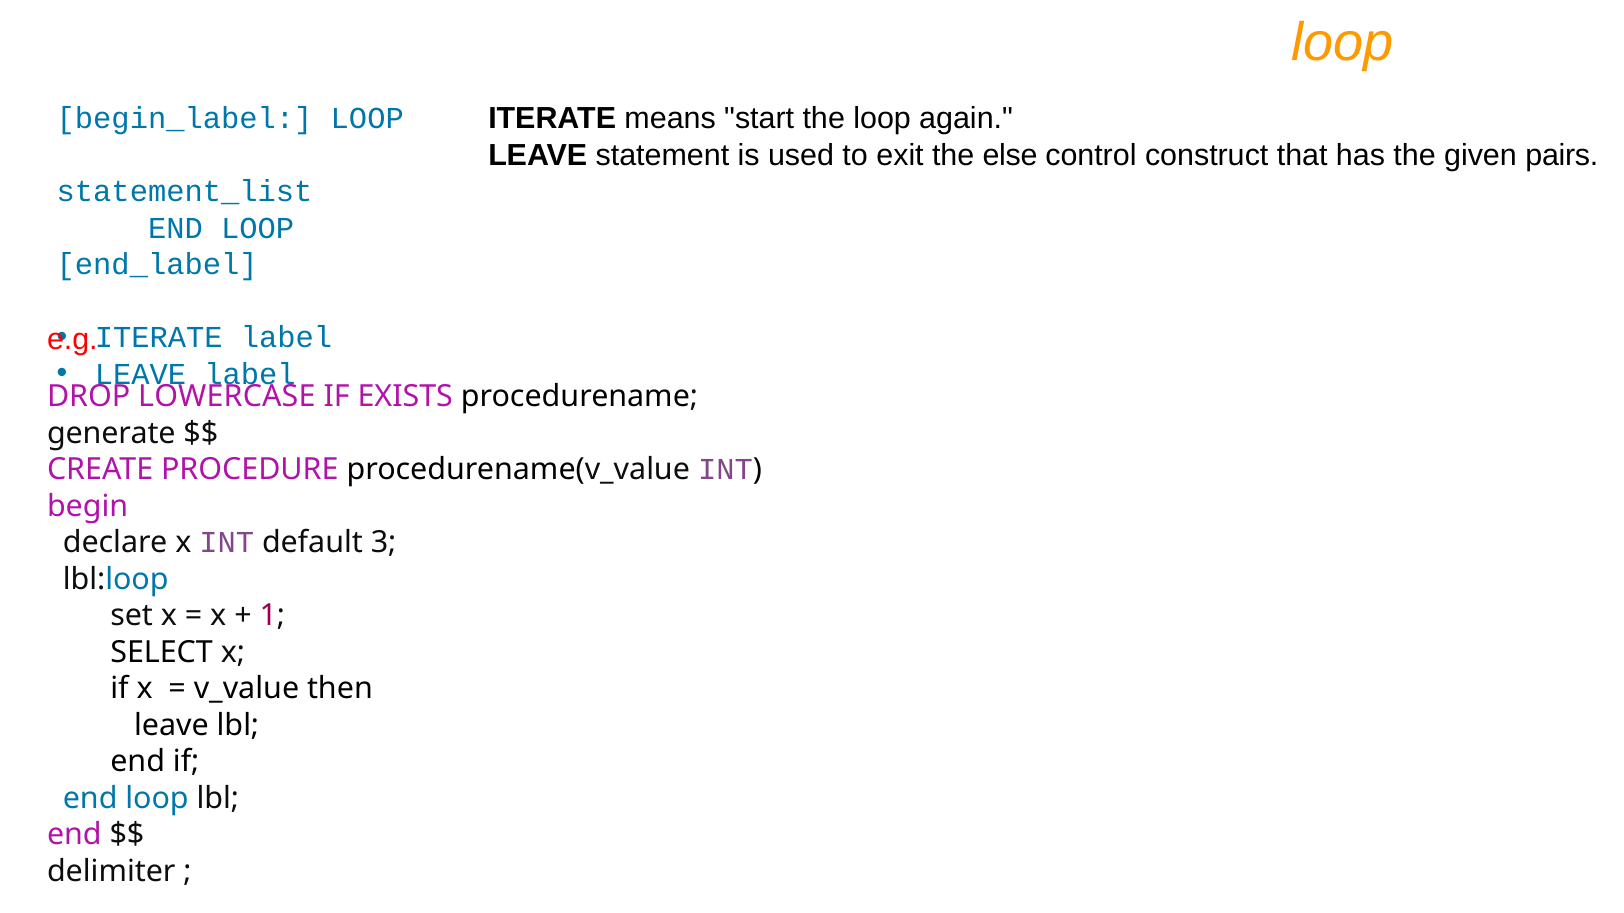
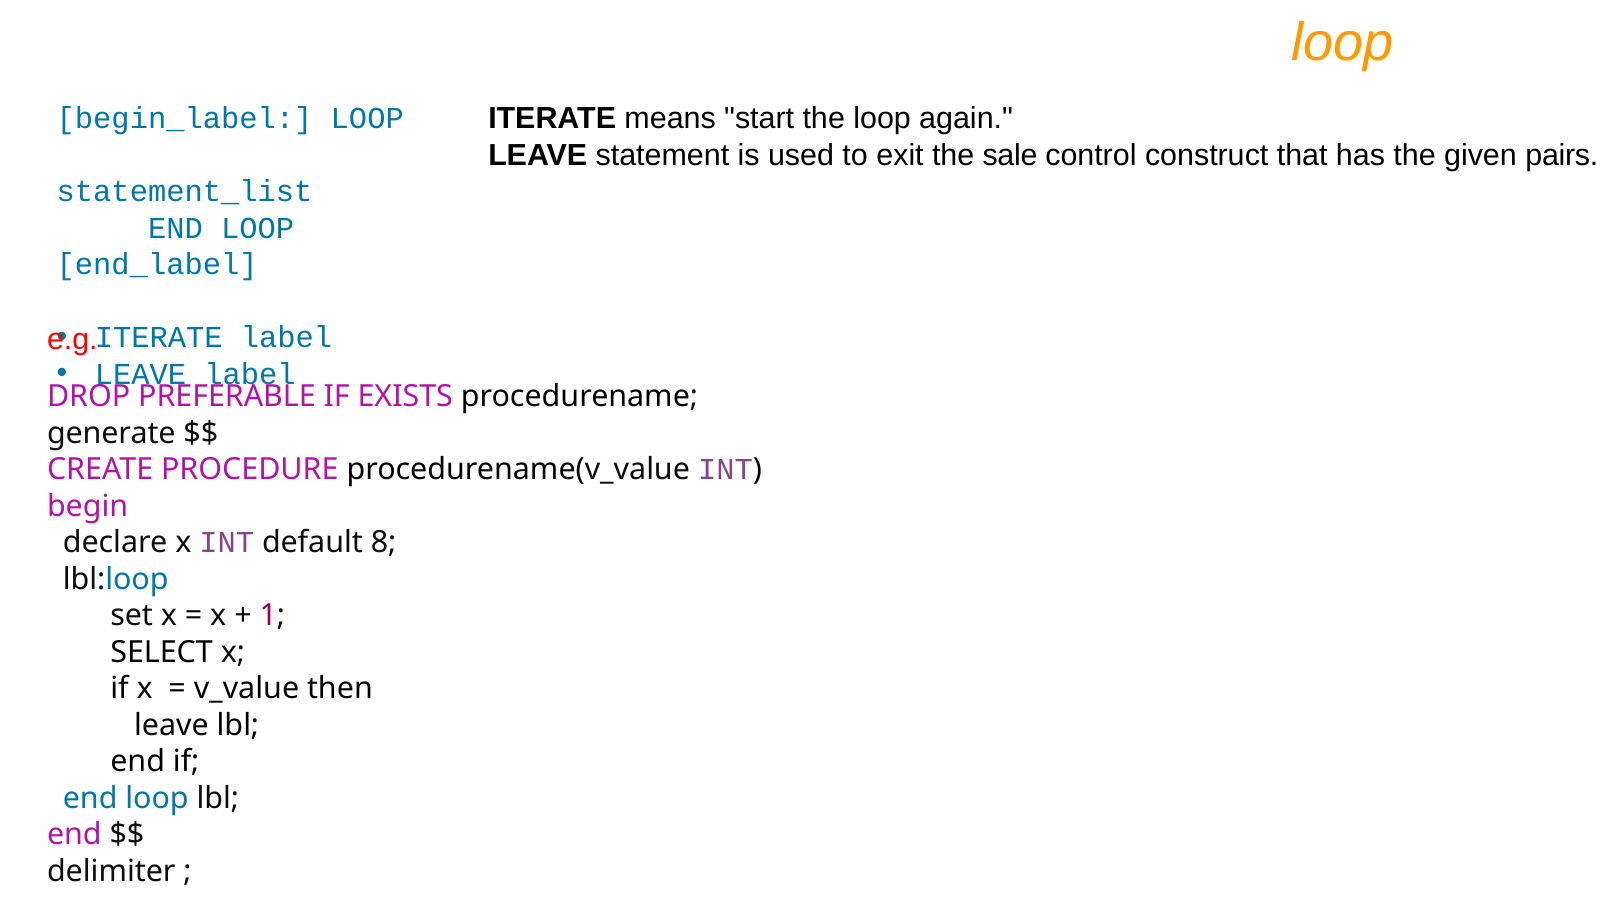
else: else -> sale
LOWERCASE: LOWERCASE -> PREFERABLE
3: 3 -> 8
